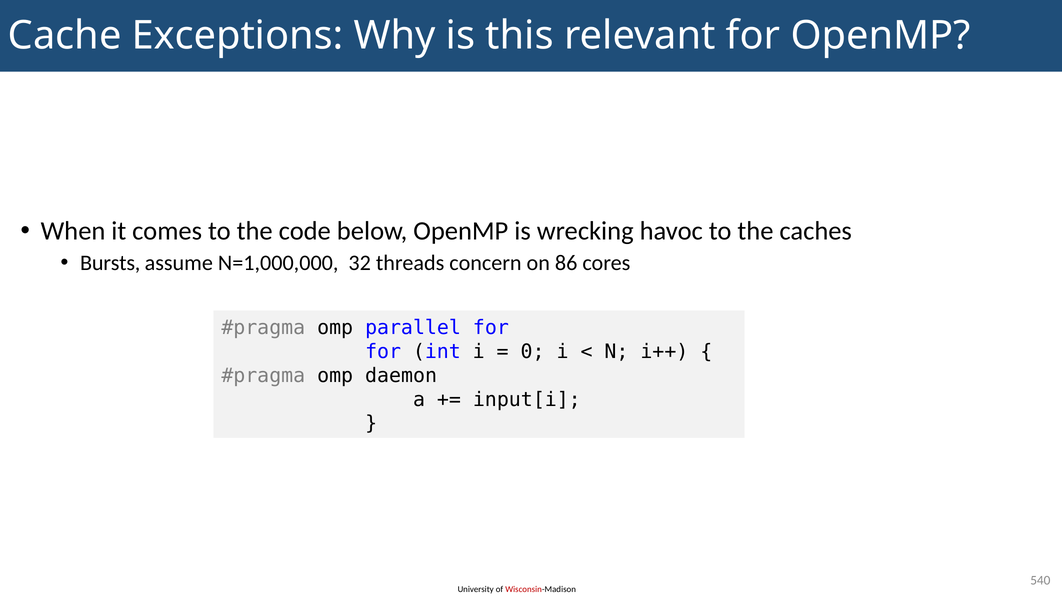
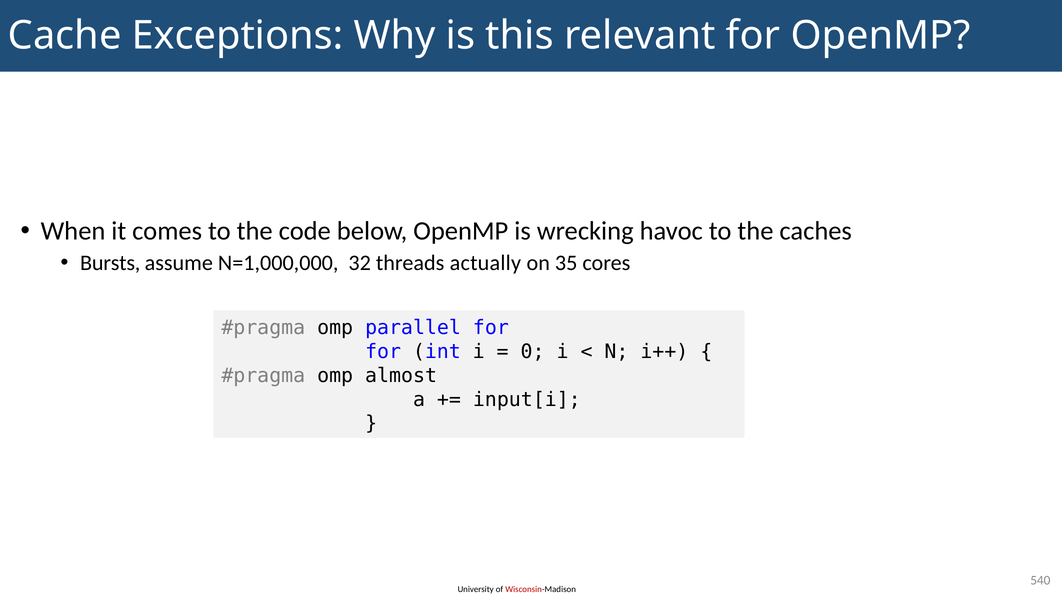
concern: concern -> actually
86: 86 -> 35
daemon: daemon -> almost
